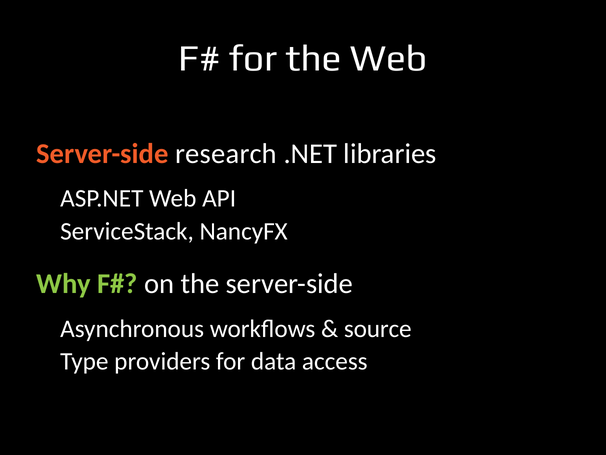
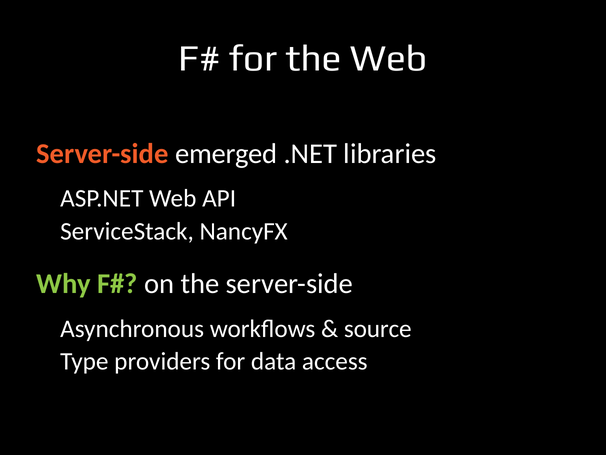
research: research -> emerged
